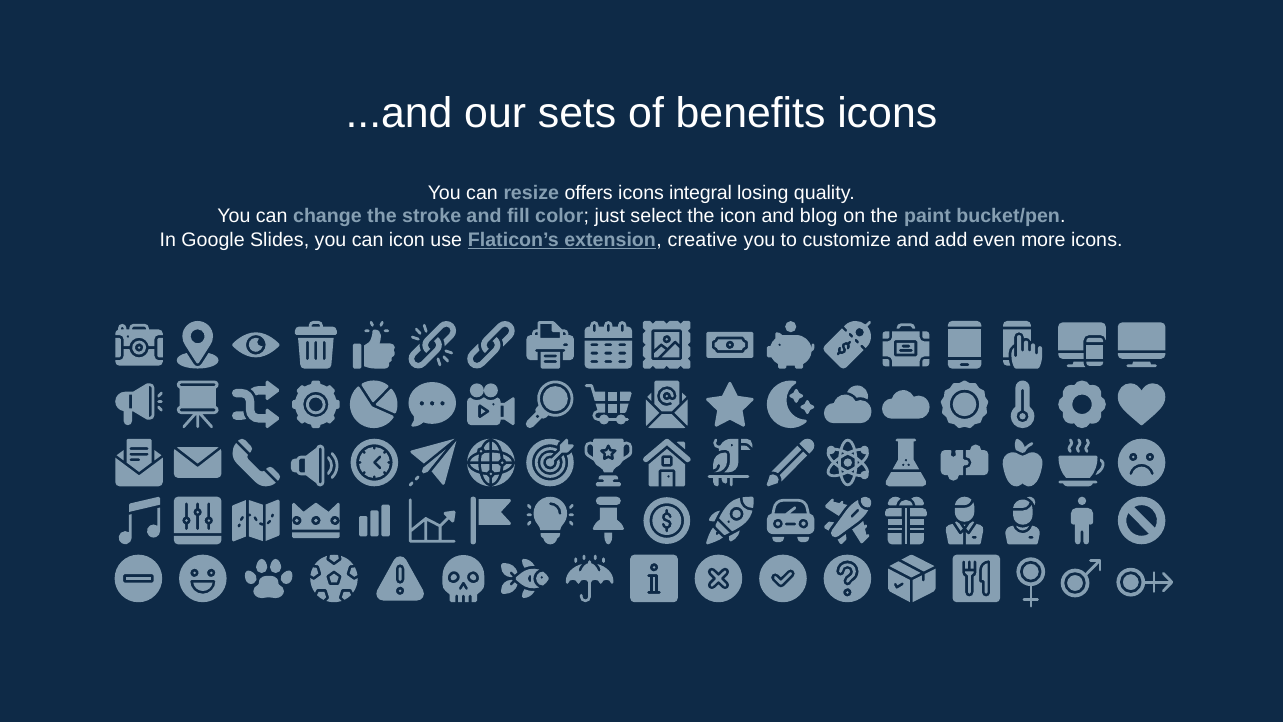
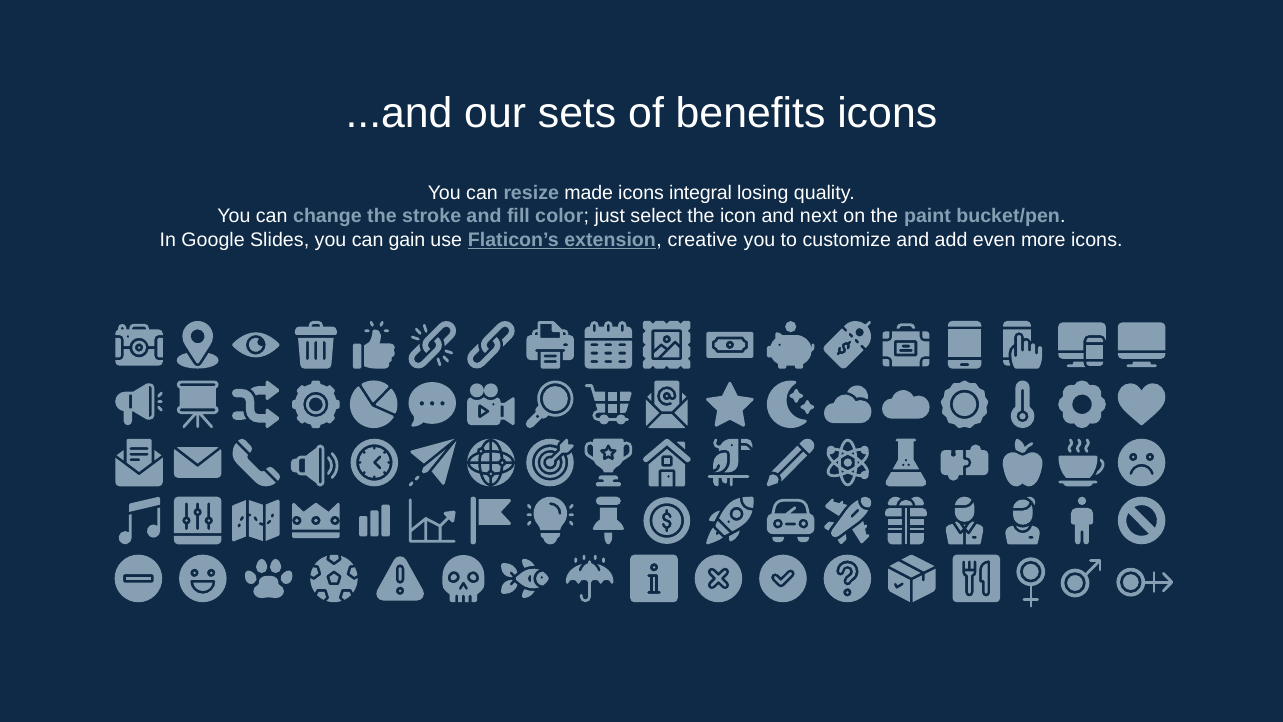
offers: offers -> made
blog: blog -> next
can icon: icon -> gain
